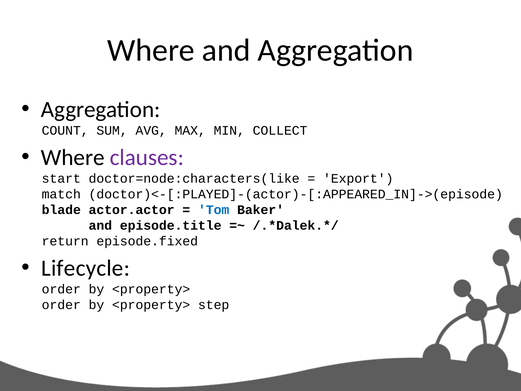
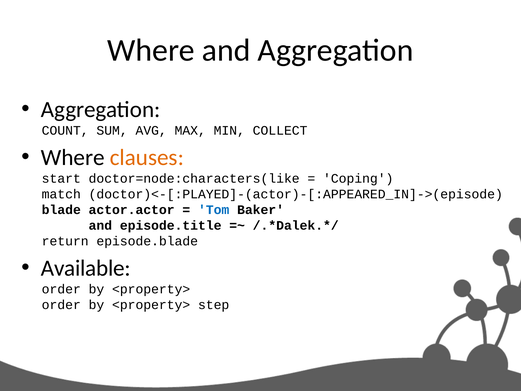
clauses colour: purple -> orange
Export: Export -> Coping
episode.fixed: episode.fixed -> episode.blade
Lifecycle: Lifecycle -> Available
